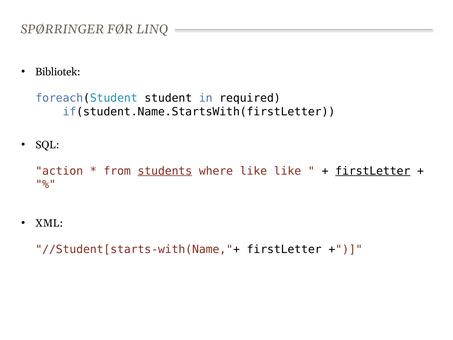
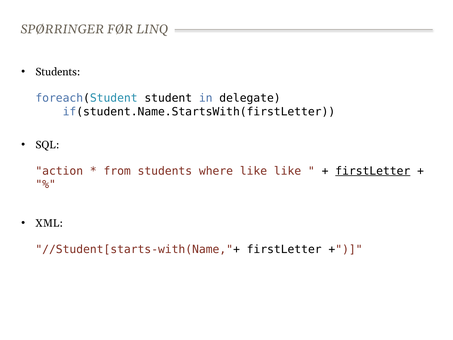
Bibliotek at (58, 72): Bibliotek -> Students
required: required -> delegate
students at (165, 171) underline: present -> none
